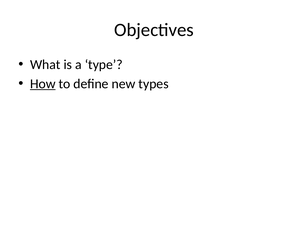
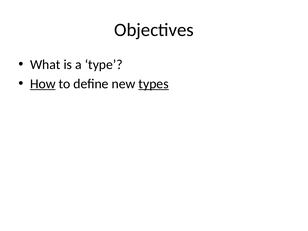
types underline: none -> present
